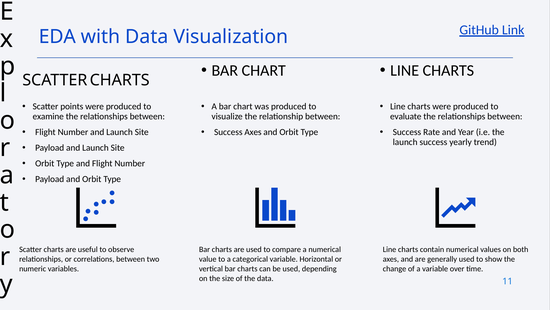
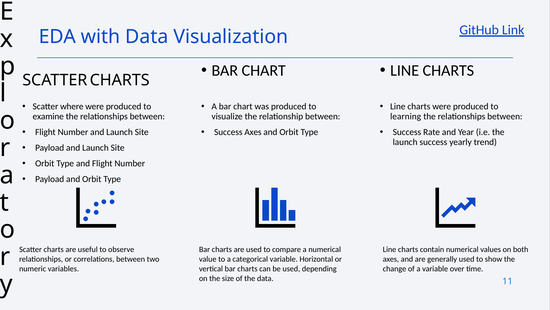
points: points -> where
evaluate: evaluate -> learning
